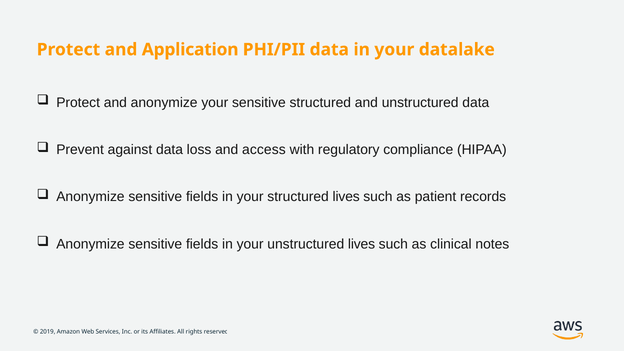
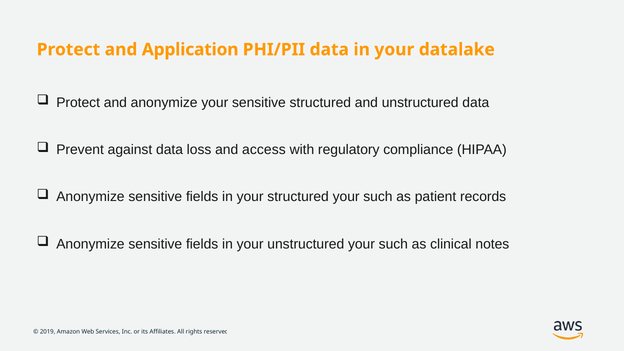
structured lives: lives -> your
unstructured lives: lives -> your
